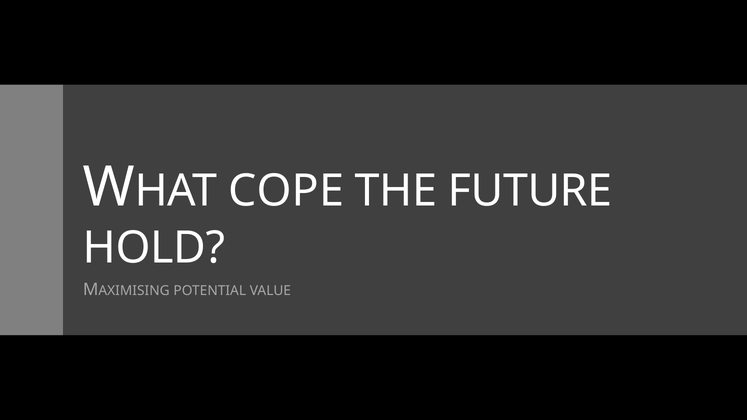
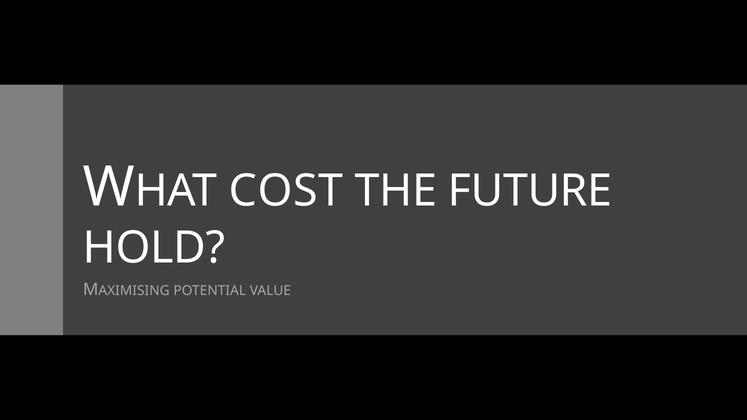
COPE: COPE -> COST
